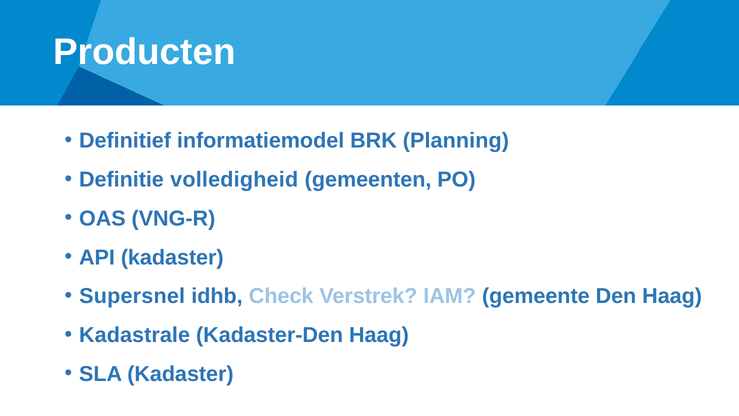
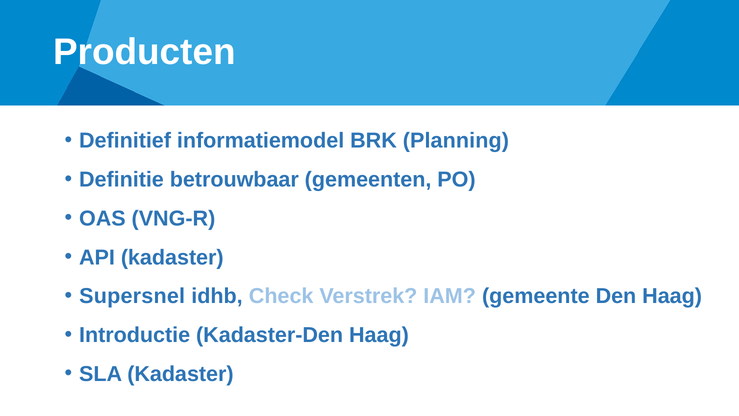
volledigheid: volledigheid -> betrouwbaar
Kadastrale: Kadastrale -> Introductie
